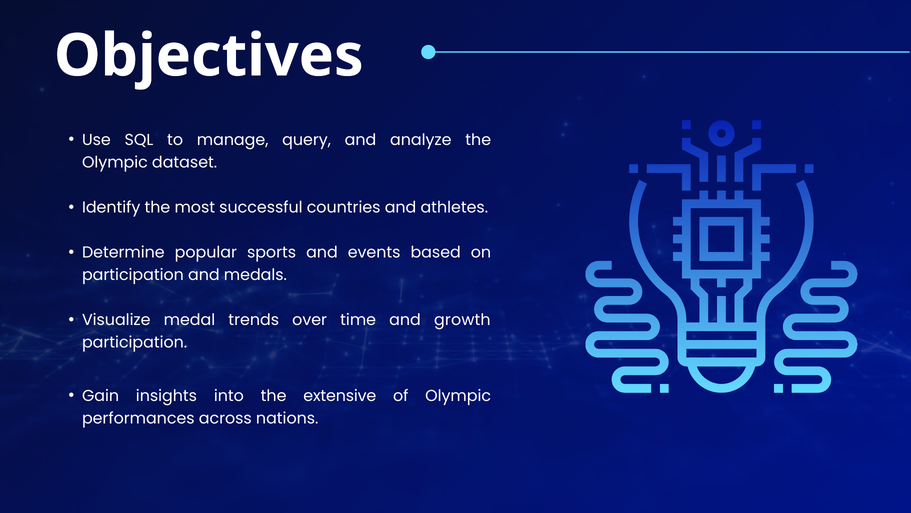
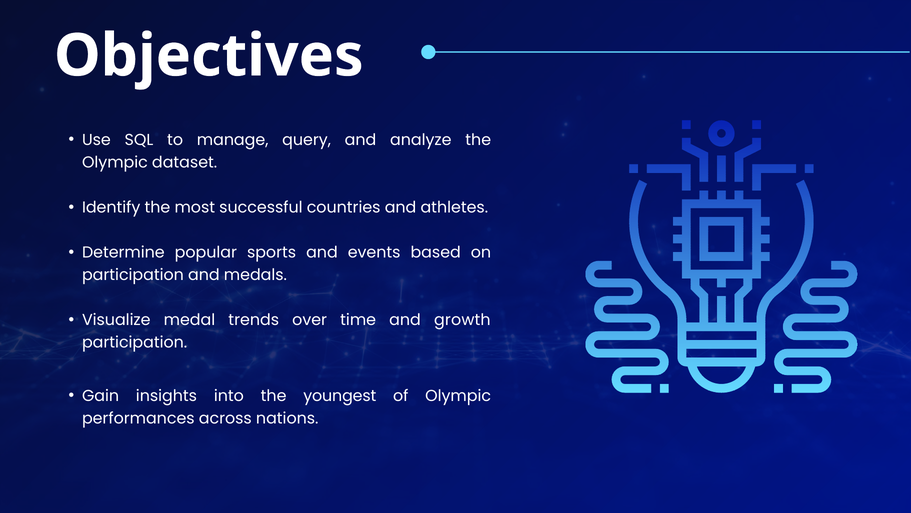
extensive: extensive -> youngest
